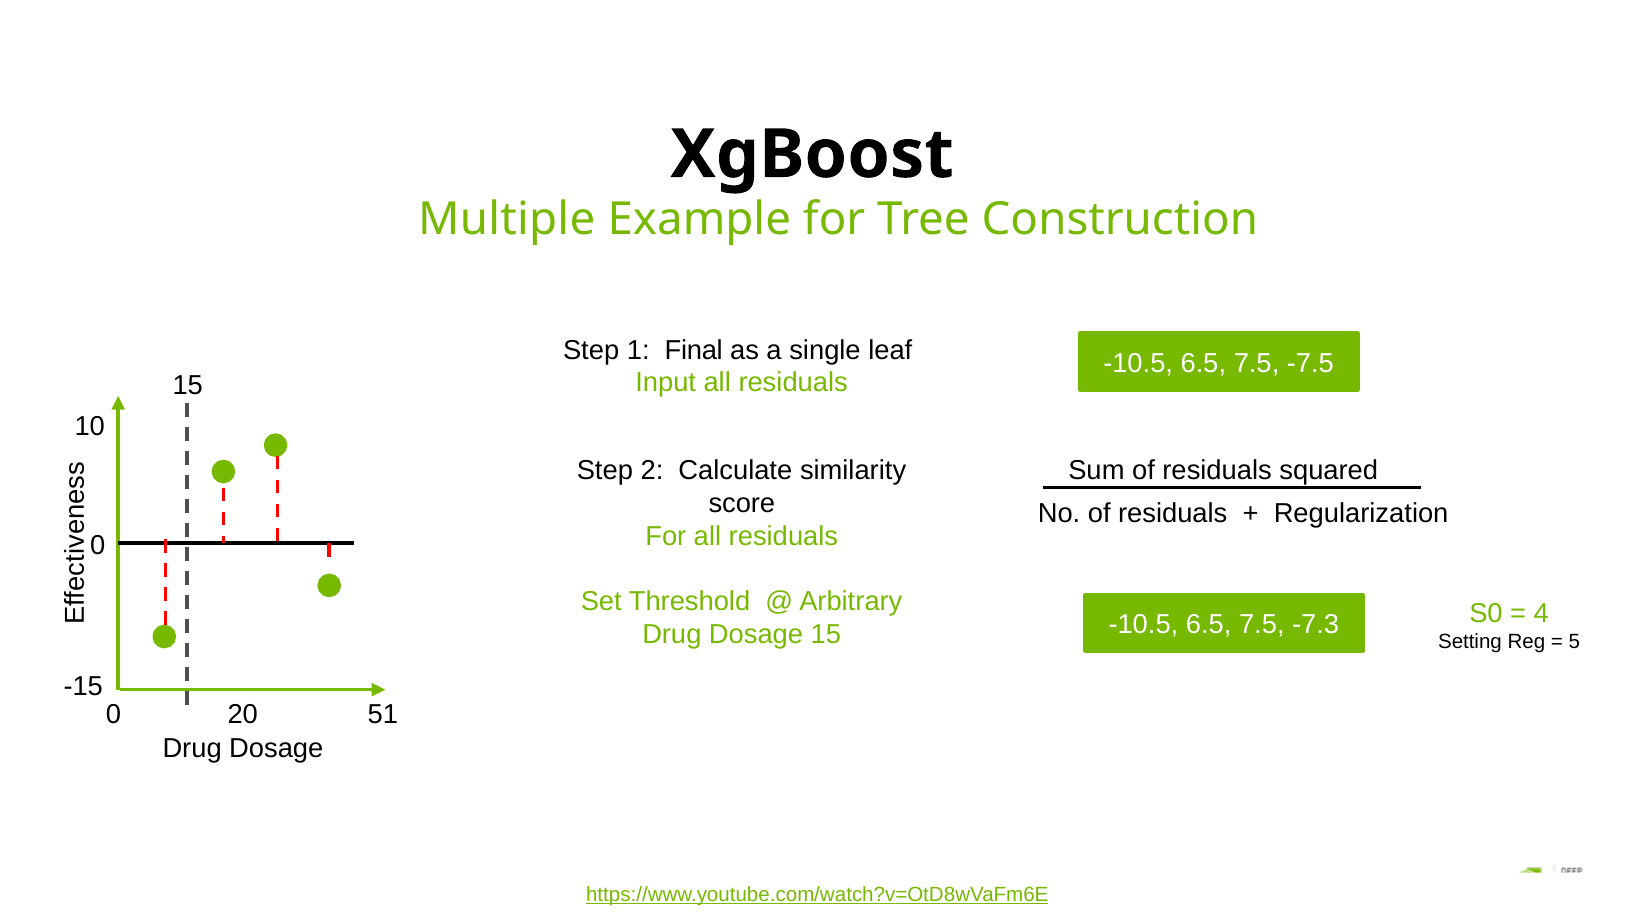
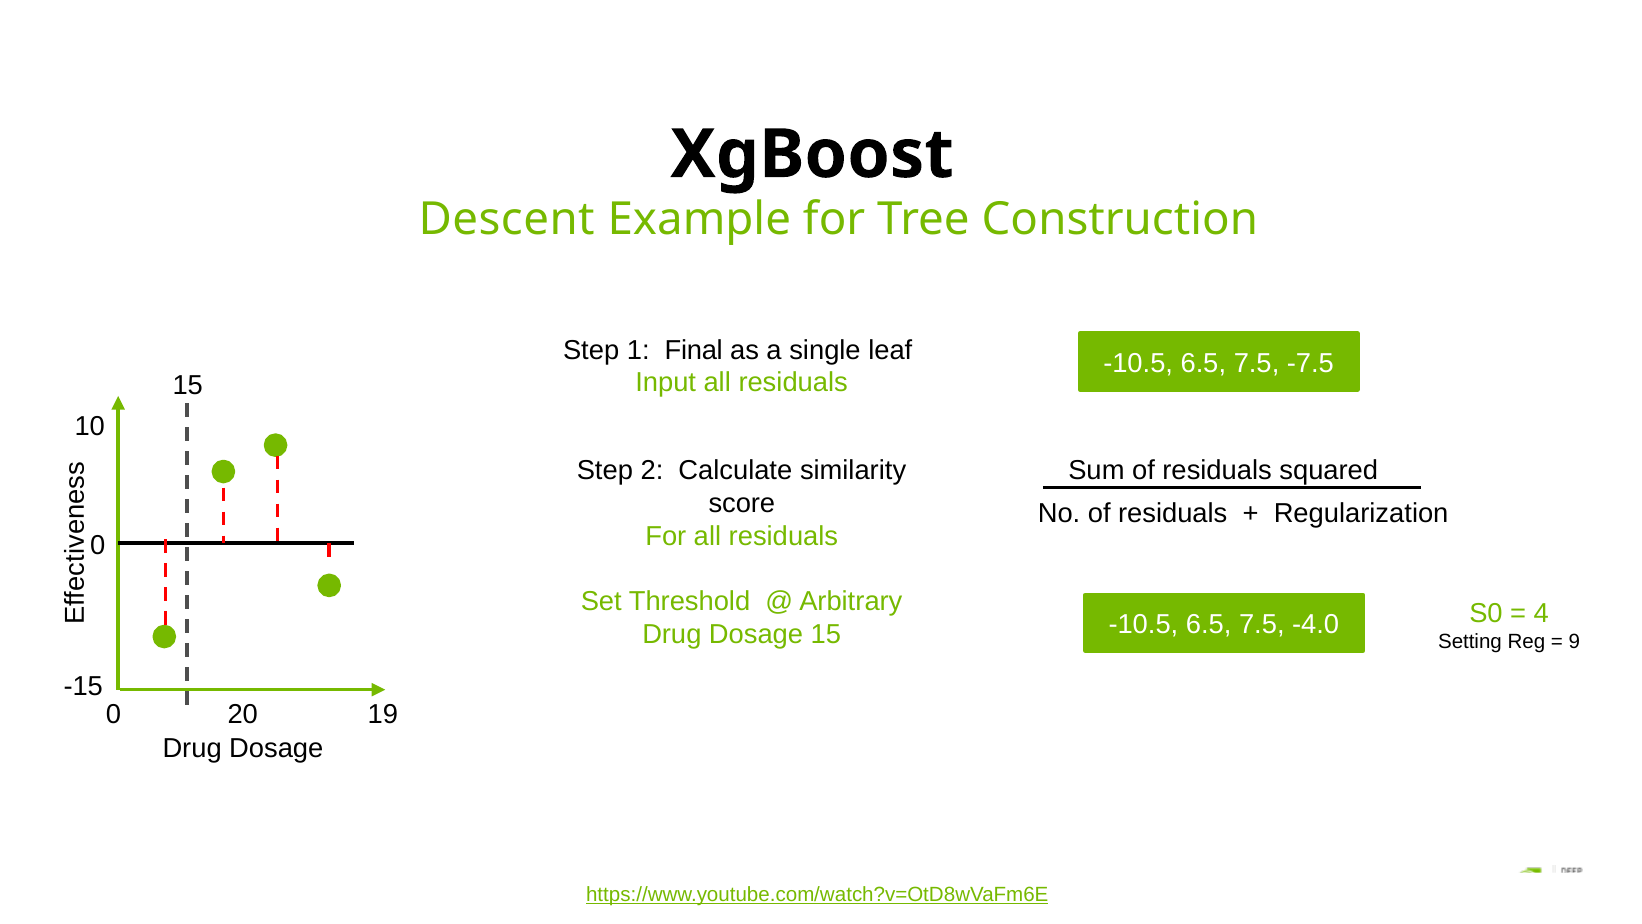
Multiple: Multiple -> Descent
-7.3: -7.3 -> -4.0
5: 5 -> 9
51: 51 -> 19
